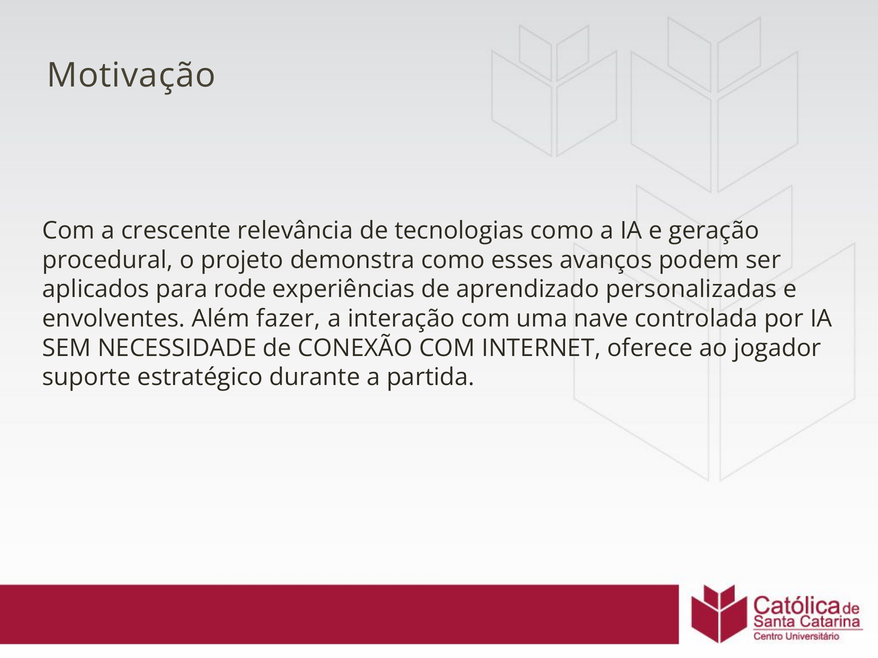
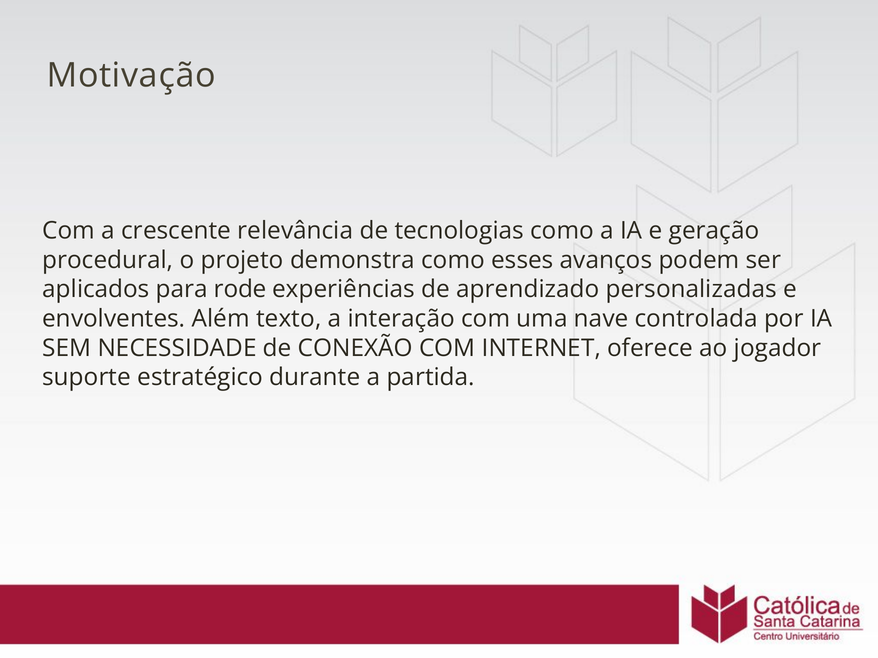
fazer: fazer -> texto
